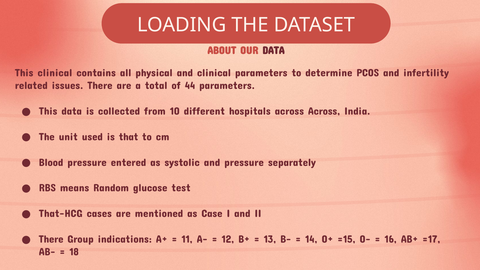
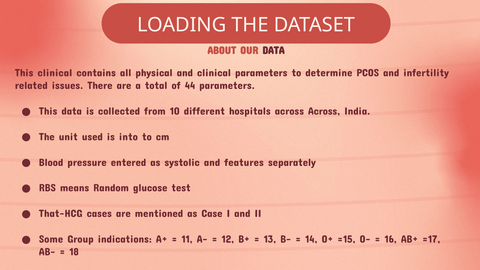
that: that -> into
and pressure: pressure -> features
There at (51, 239): There -> Some
